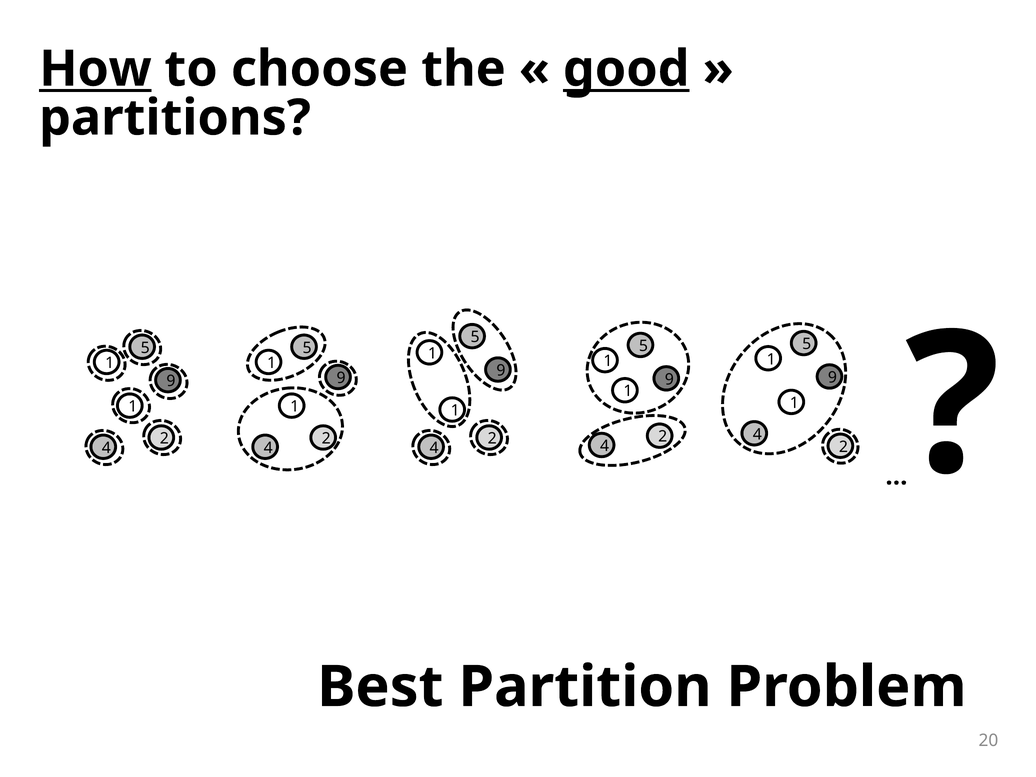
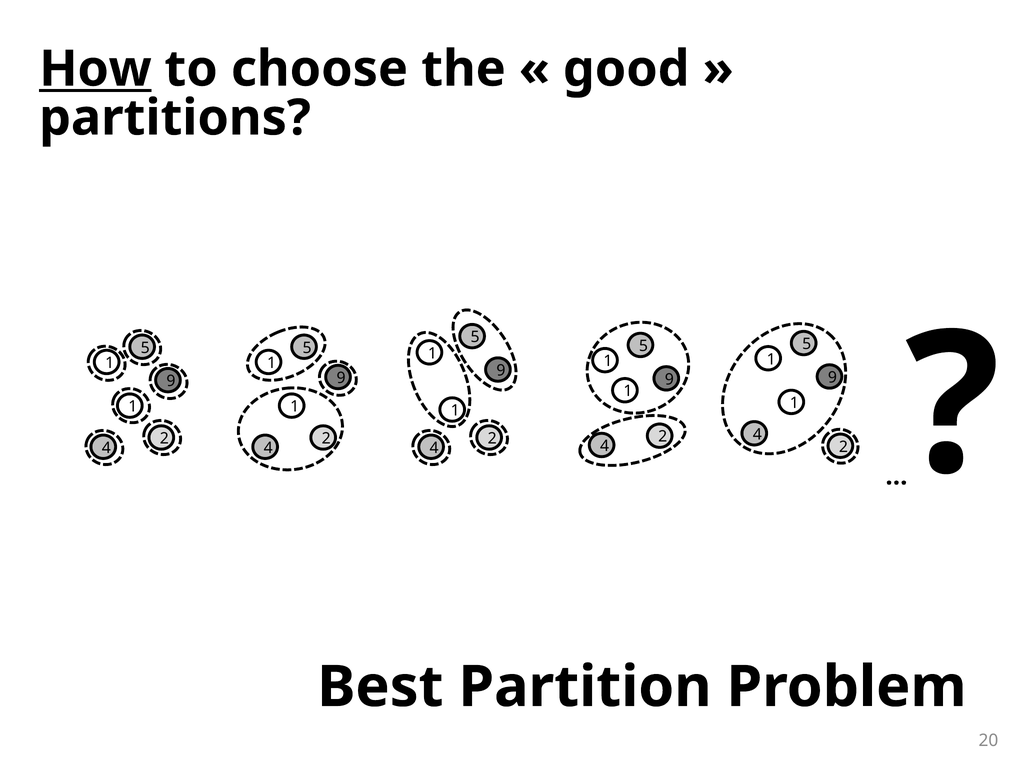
good underline: present -> none
